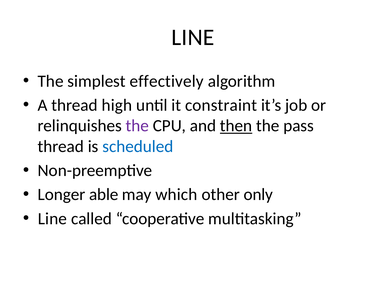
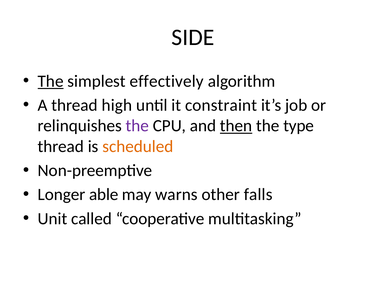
LINE at (193, 37): LINE -> SIDE
The at (51, 81) underline: none -> present
pass: pass -> type
scheduled colour: blue -> orange
which: which -> warns
only: only -> falls
Line at (52, 218): Line -> Unit
